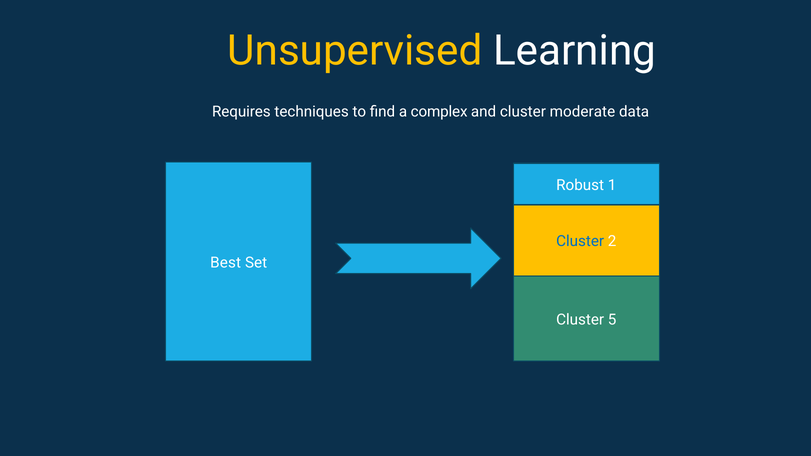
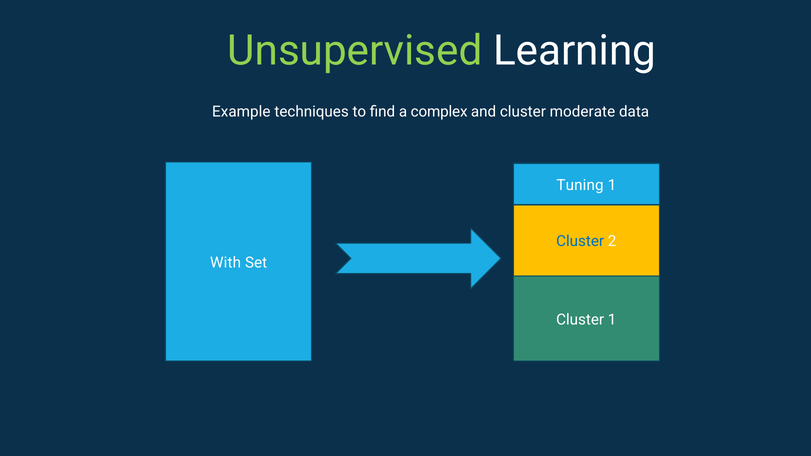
Unsupervised colour: yellow -> light green
Requires: Requires -> Example
Robust: Robust -> Tuning
Best: Best -> With
Cluster 5: 5 -> 1
